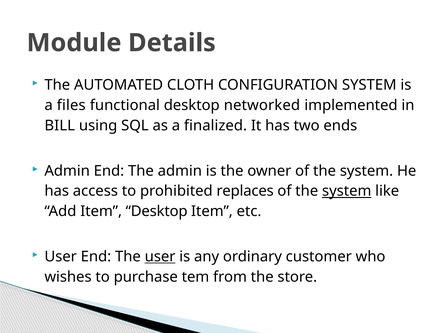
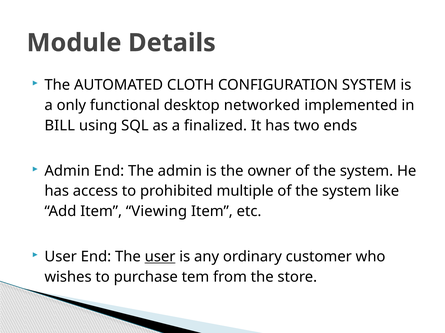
files: files -> only
replaces: replaces -> multiple
system at (347, 191) underline: present -> none
Item Desktop: Desktop -> Viewing
